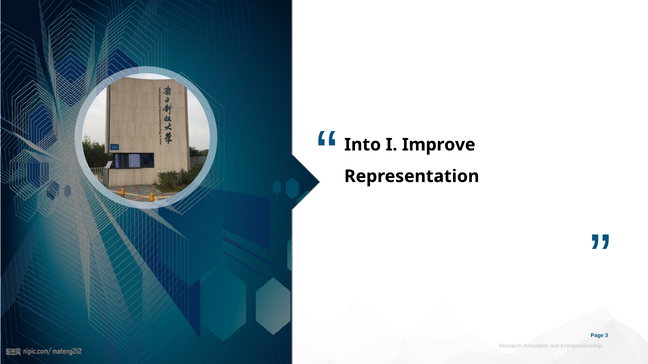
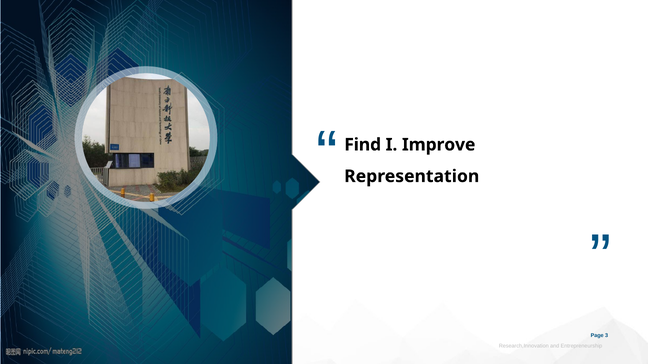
Into: Into -> Find
